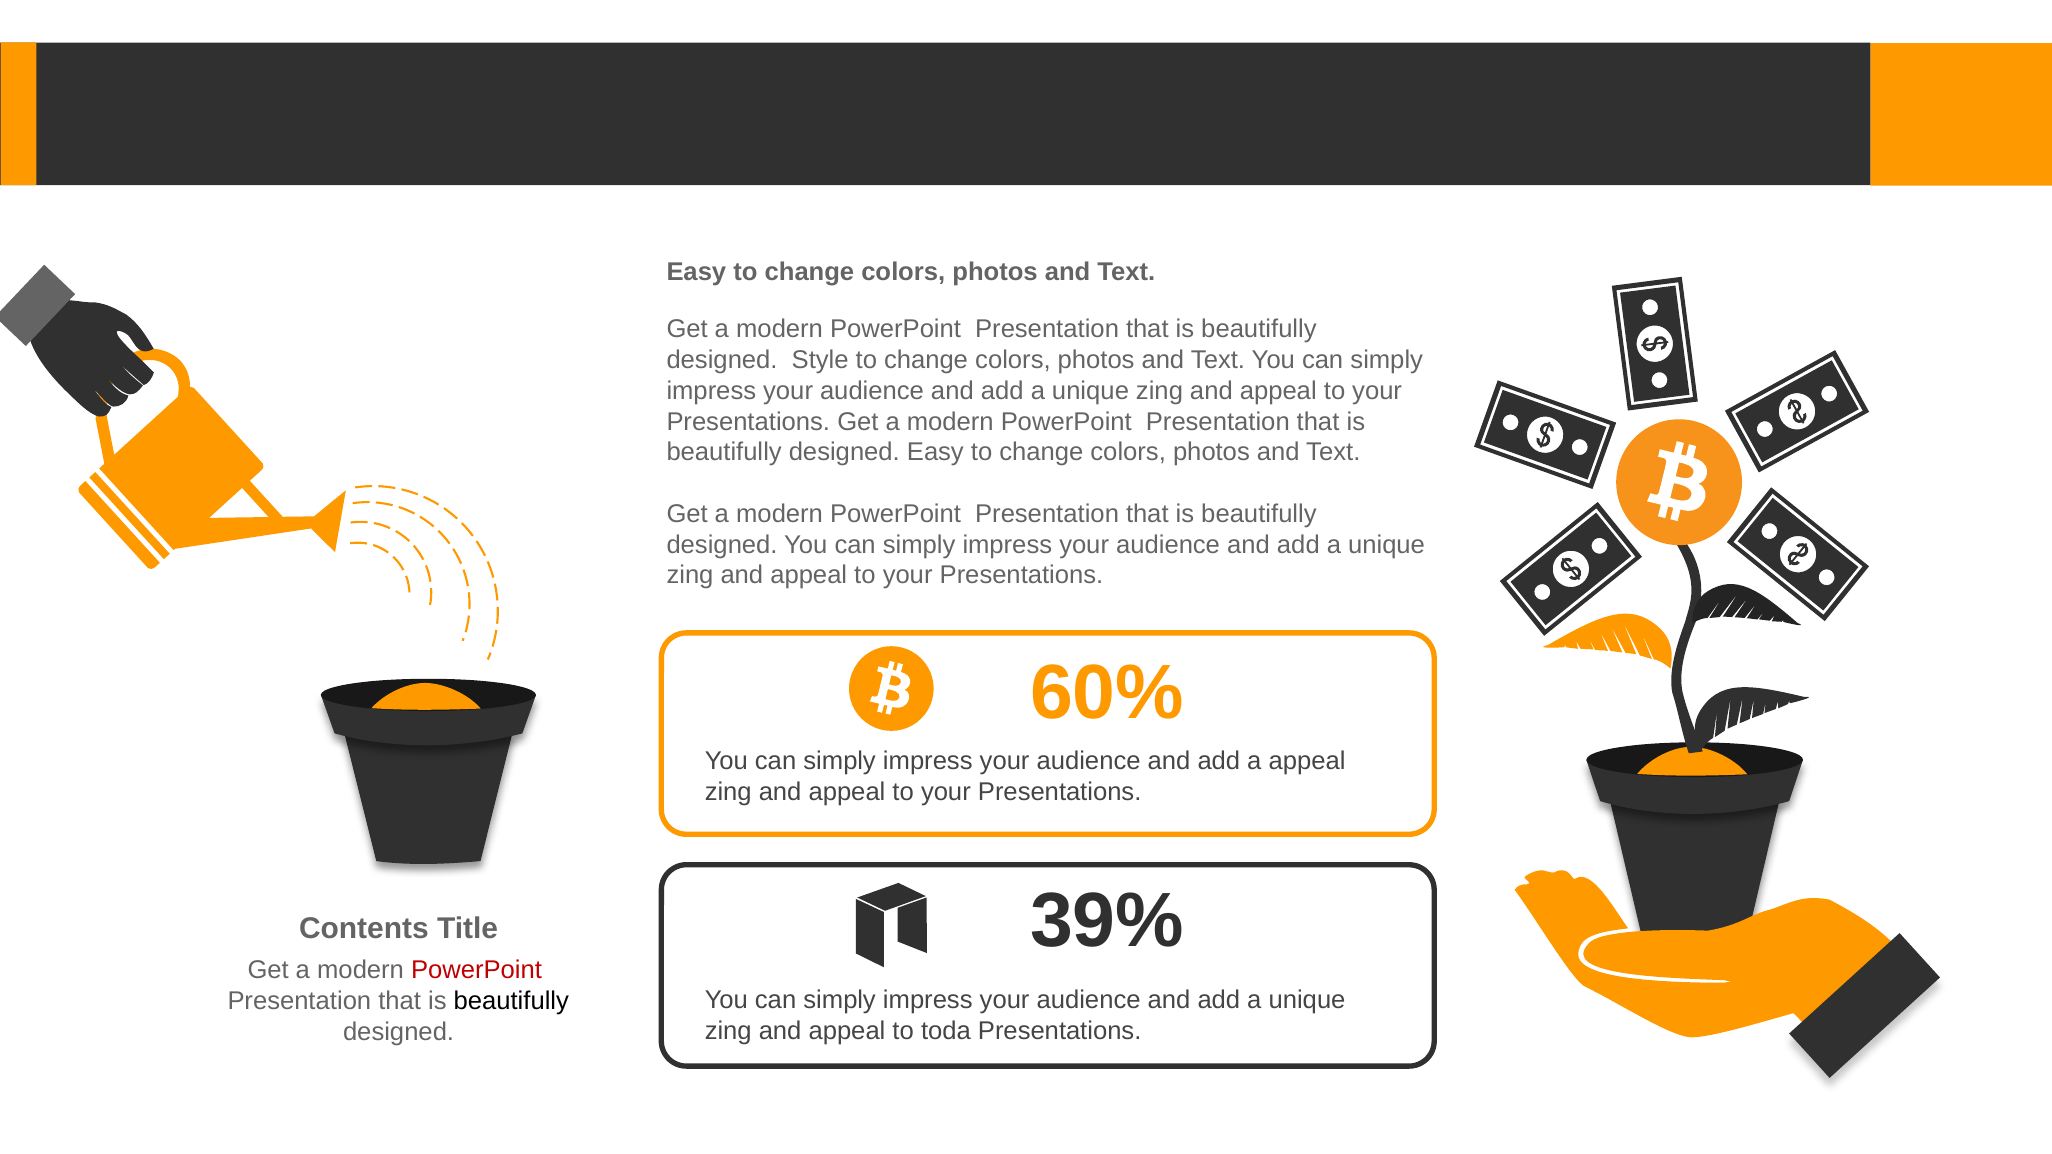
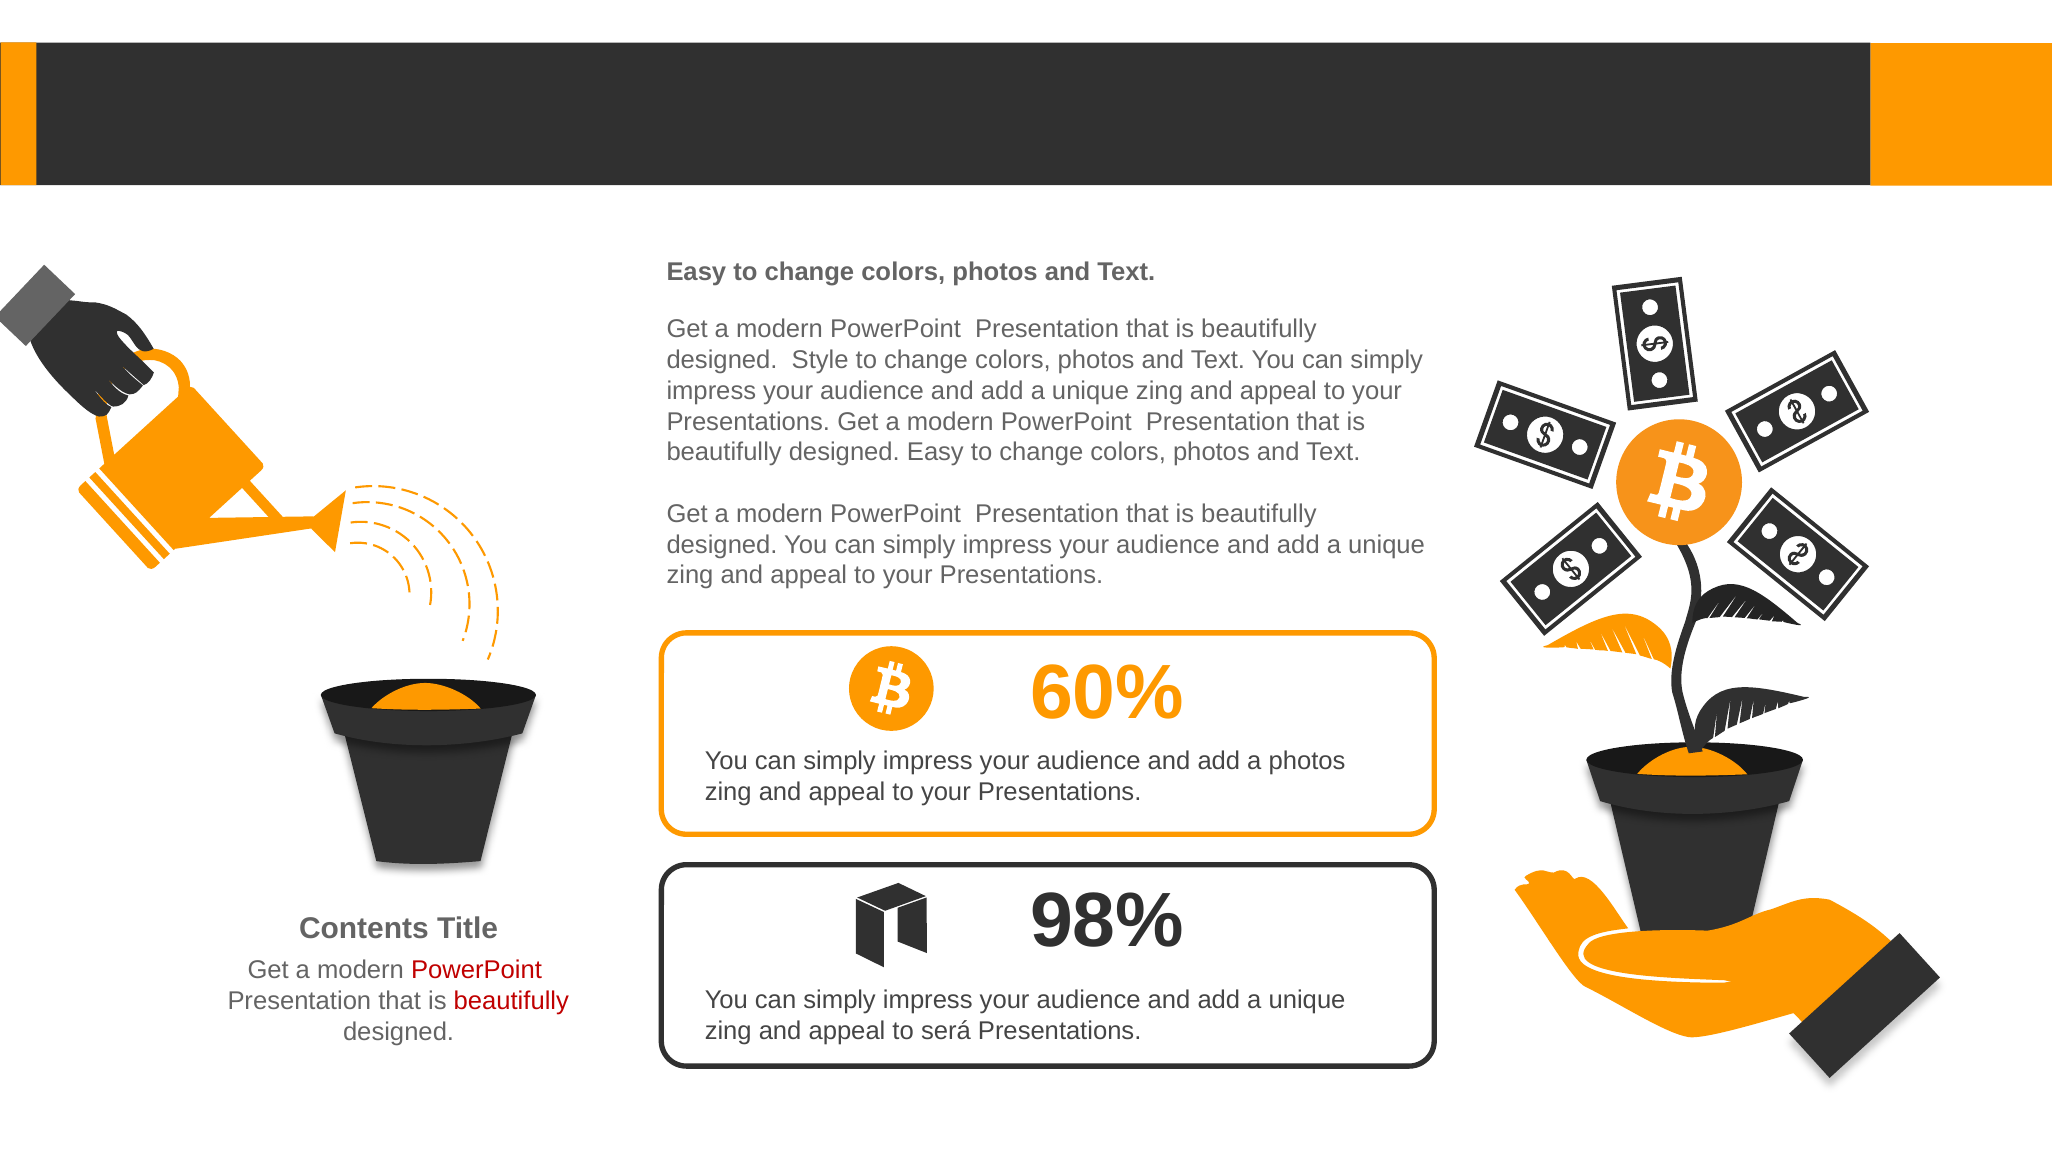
a appeal: appeal -> photos
39%: 39% -> 98%
beautifully at (511, 1001) colour: black -> red
toda: toda -> será
